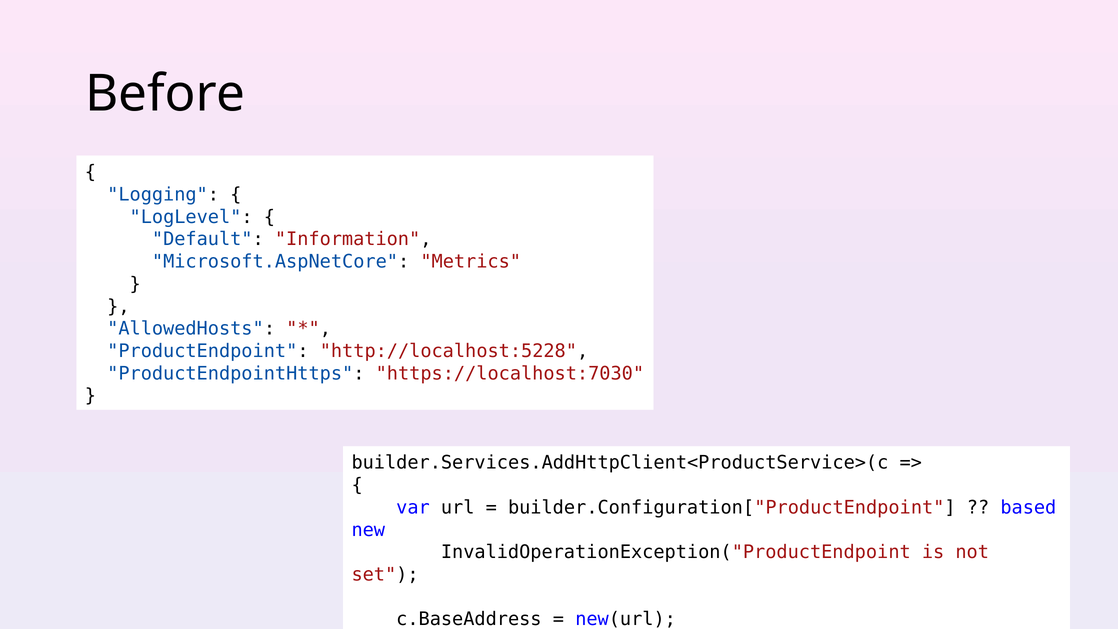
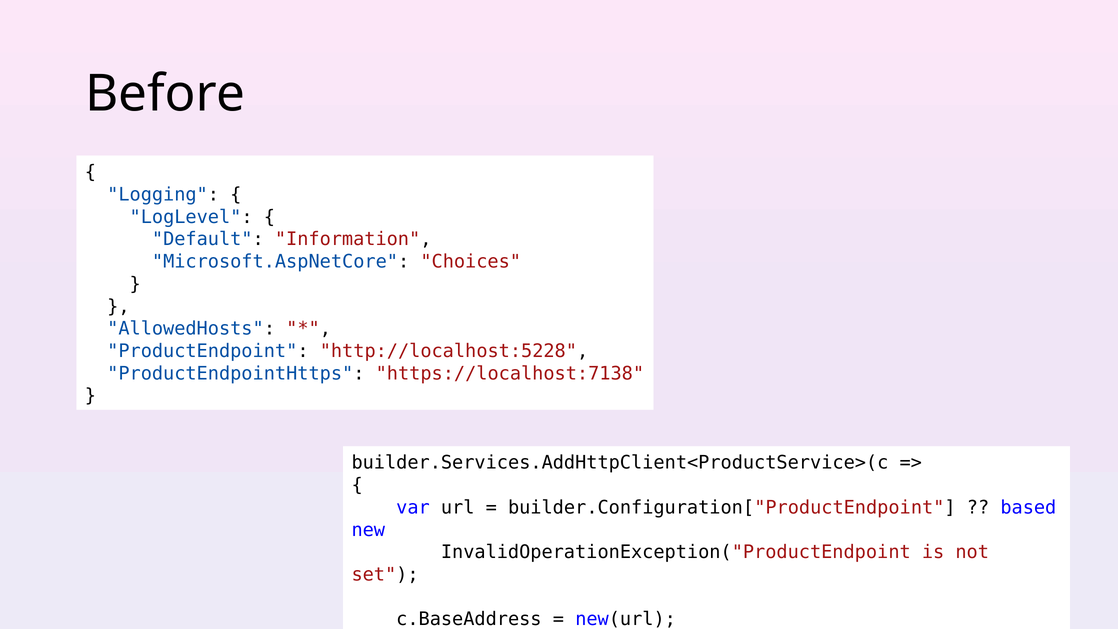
Metrics: Metrics -> Choices
https://localhost:7030: https://localhost:7030 -> https://localhost:7138
